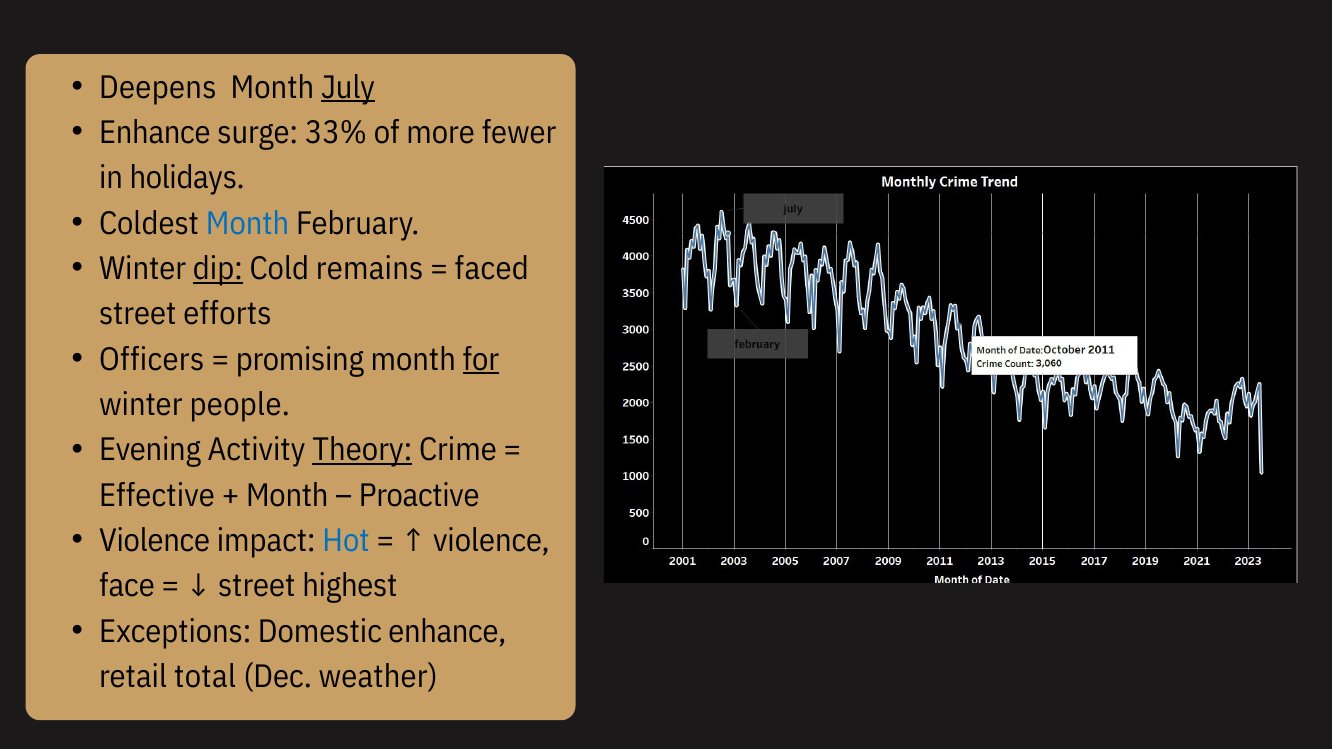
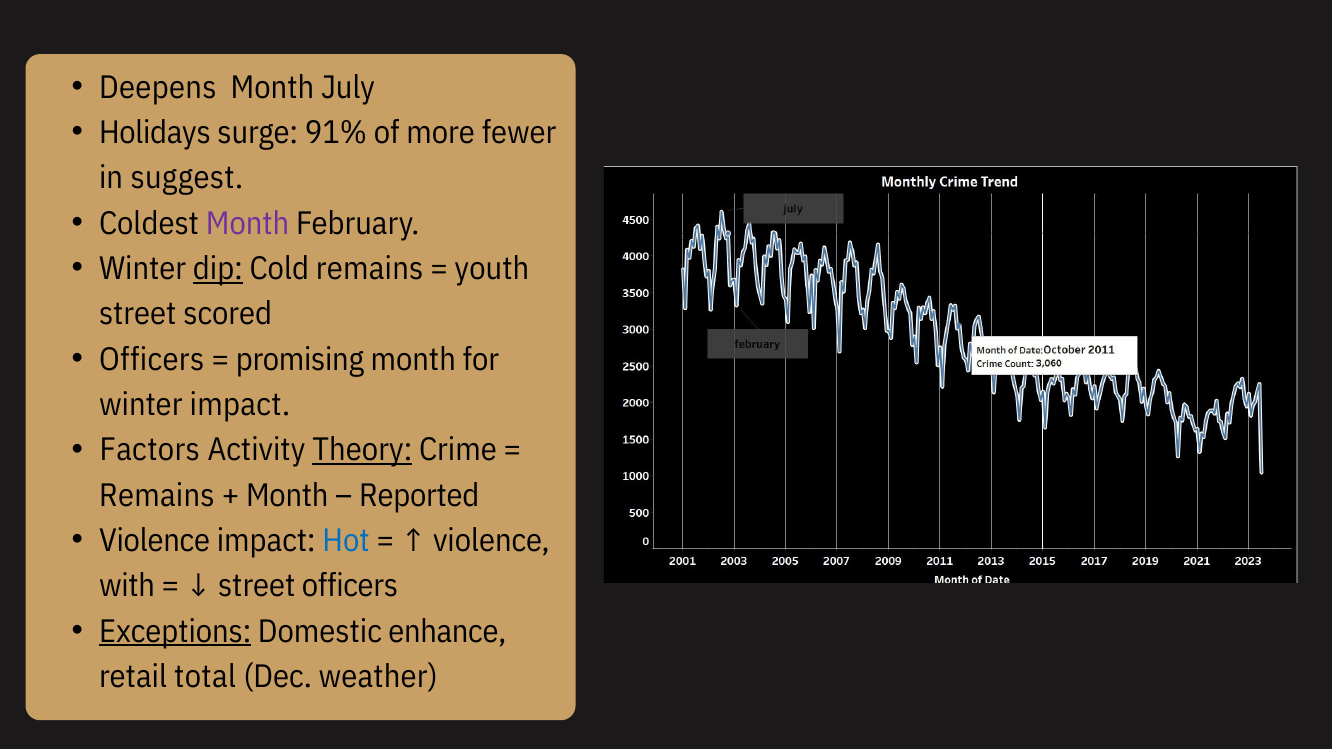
July underline: present -> none
Enhance at (155, 133): Enhance -> Holidays
33%: 33% -> 91%
holidays: holidays -> suggest
Month at (248, 224) colour: blue -> purple
faced: faced -> youth
efforts: efforts -> scored
for underline: present -> none
winter people: people -> impact
Evening: Evening -> Factors
Effective at (157, 496): Effective -> Remains
Proactive: Proactive -> Reported
face: face -> with
street highest: highest -> officers
Exceptions underline: none -> present
